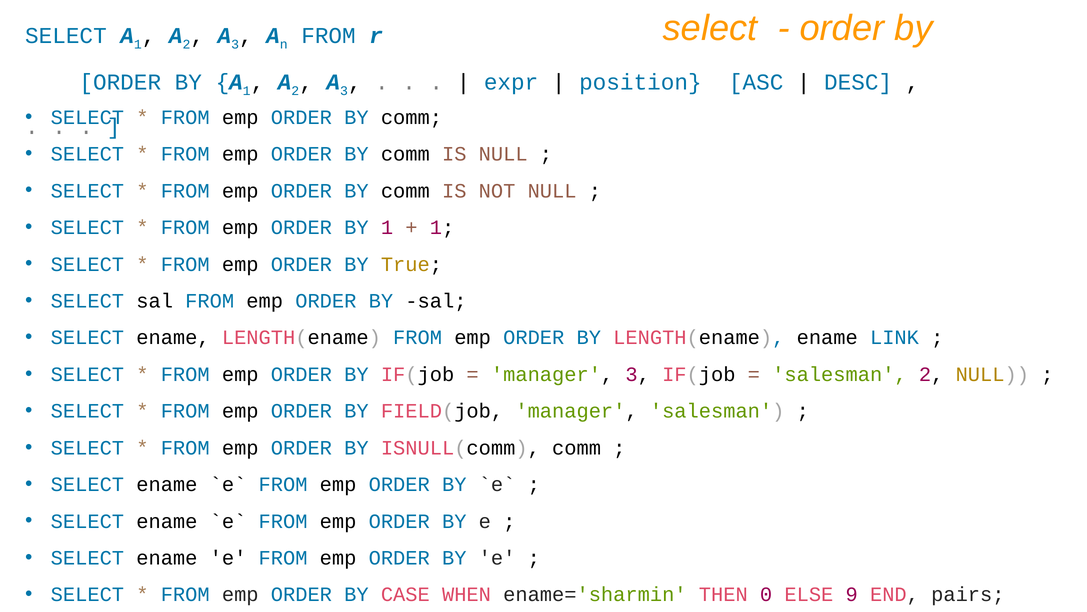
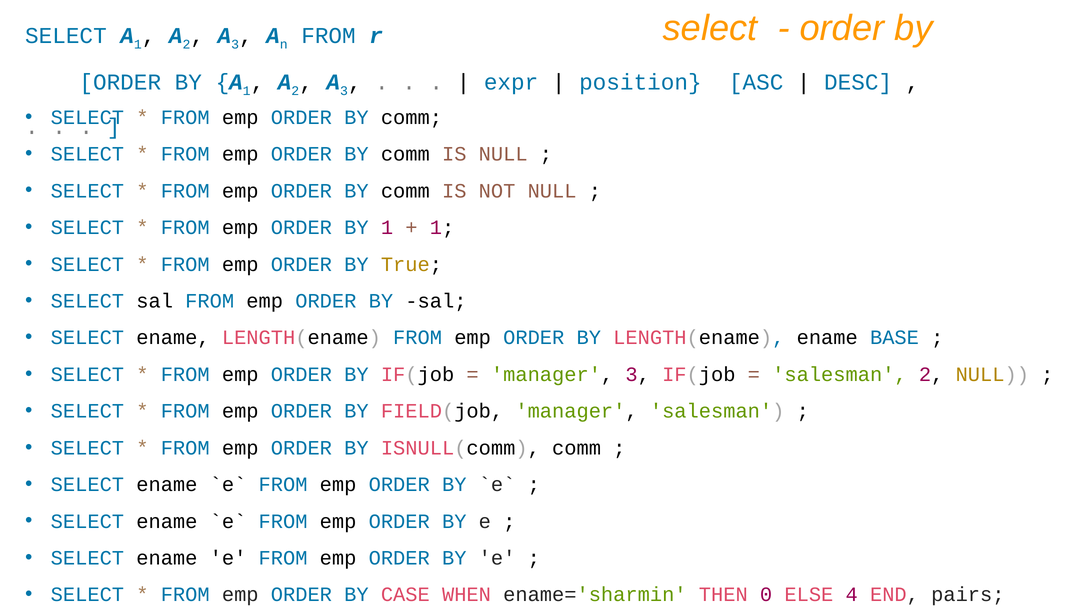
LINK: LINK -> BASE
9: 9 -> 4
